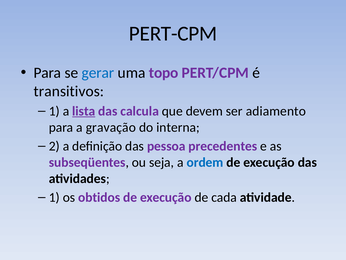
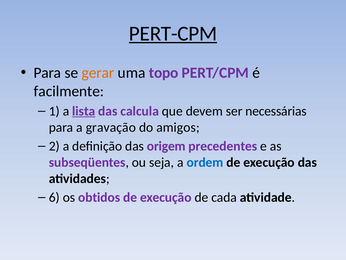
PERT-CPM underline: none -> present
gerar colour: blue -> orange
transitivos: transitivos -> facilmente
adiamento: adiamento -> necessárias
interna: interna -> amigos
pessoa: pessoa -> origem
1 at (54, 197): 1 -> 6
